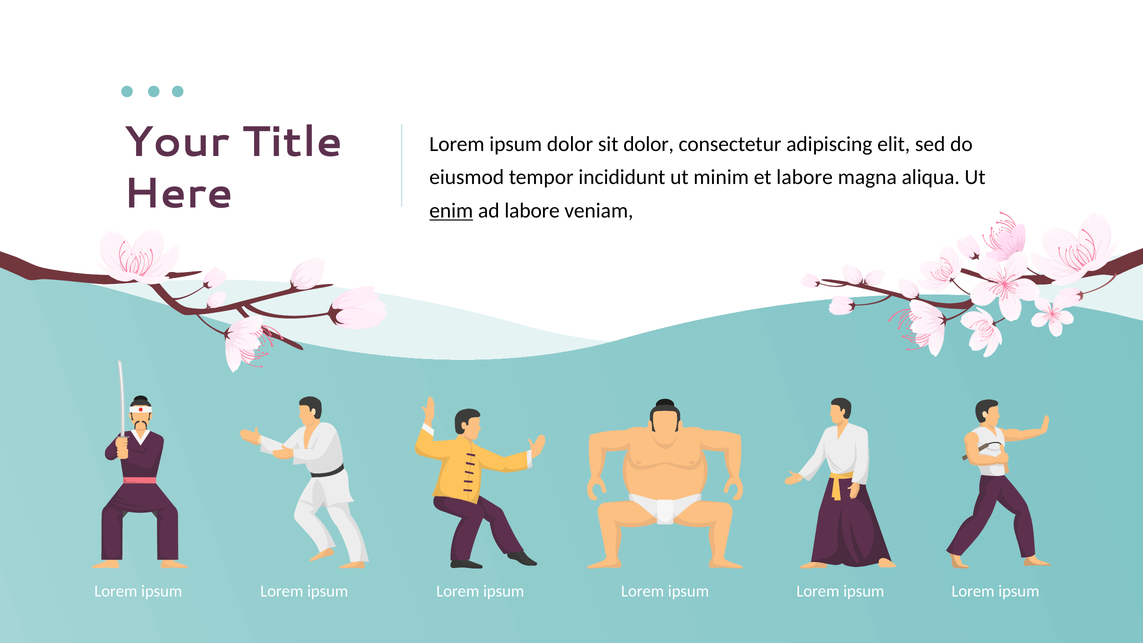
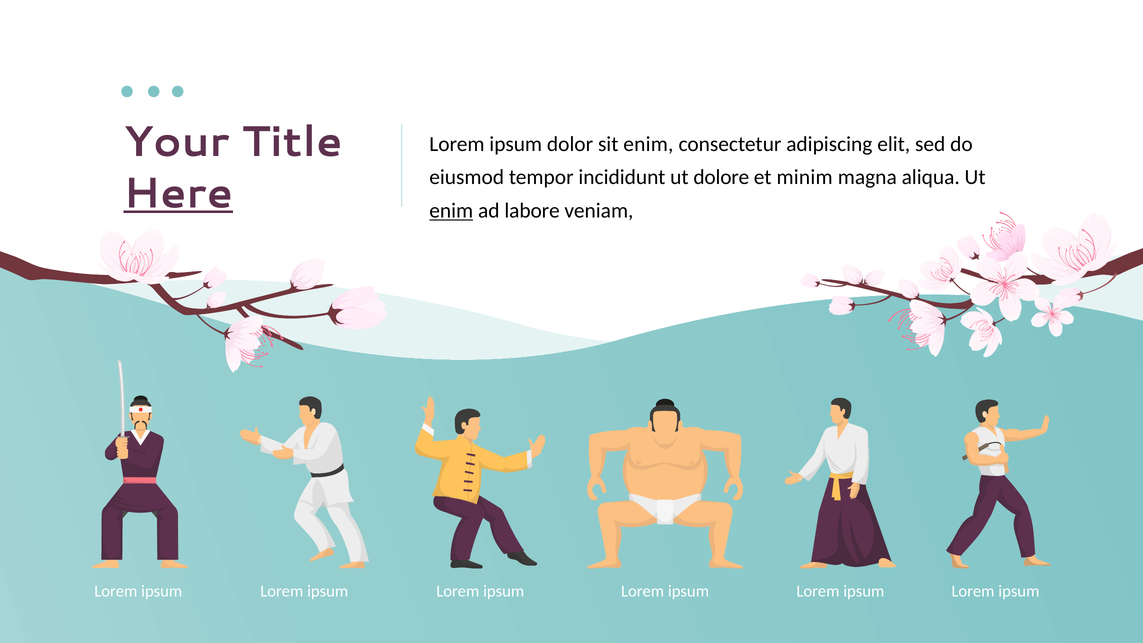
sit dolor: dolor -> enim
minim: minim -> dolore
et labore: labore -> minim
Here underline: none -> present
